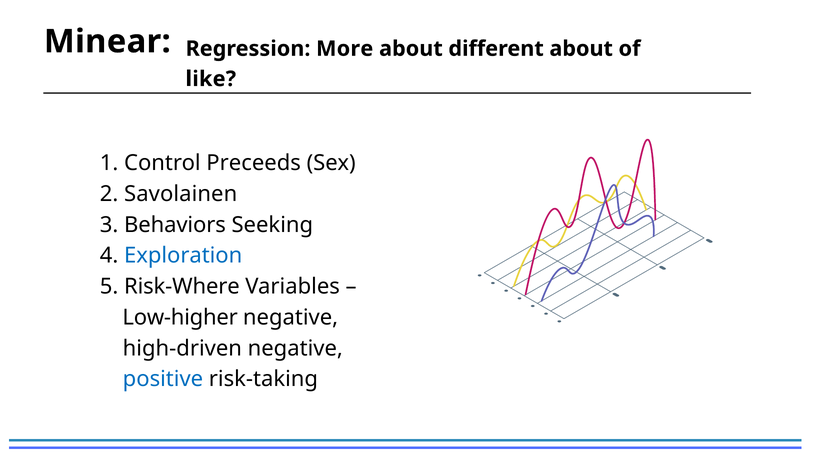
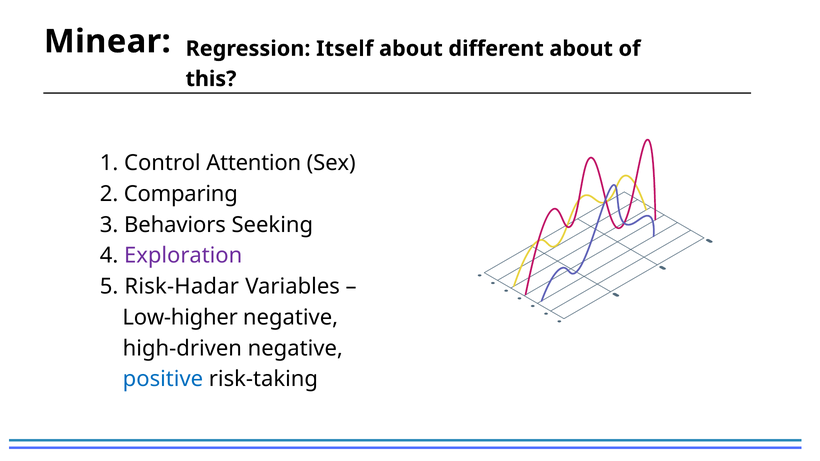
More: More -> Itself
like: like -> this
Preceeds: Preceeds -> Attention
Savolainen: Savolainen -> Comparing
Exploration colour: blue -> purple
Risk-Where: Risk-Where -> Risk-Hadar
